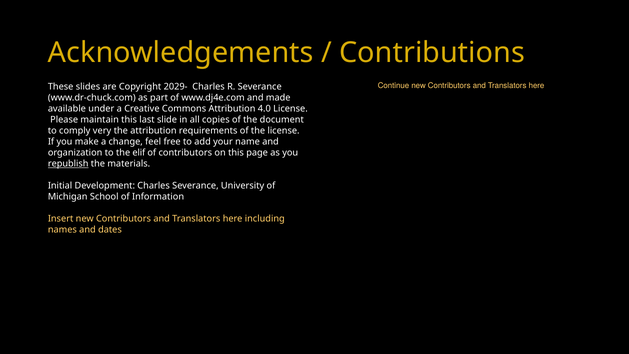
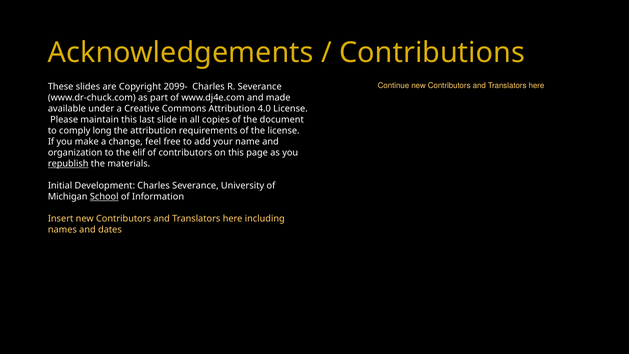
2029-: 2029- -> 2099-
very: very -> long
School underline: none -> present
